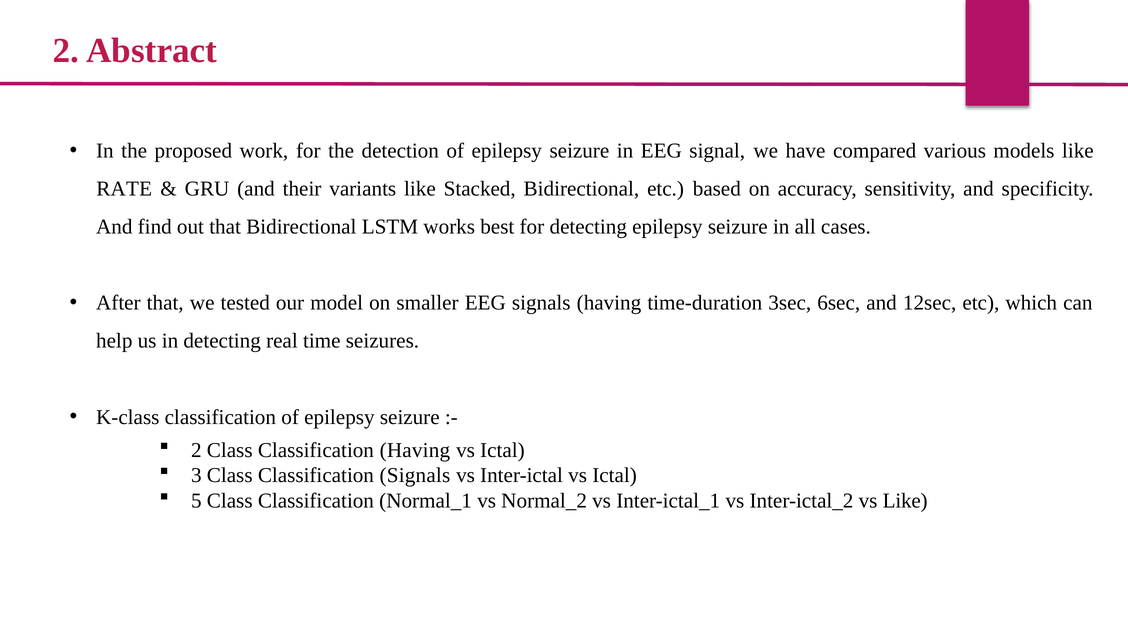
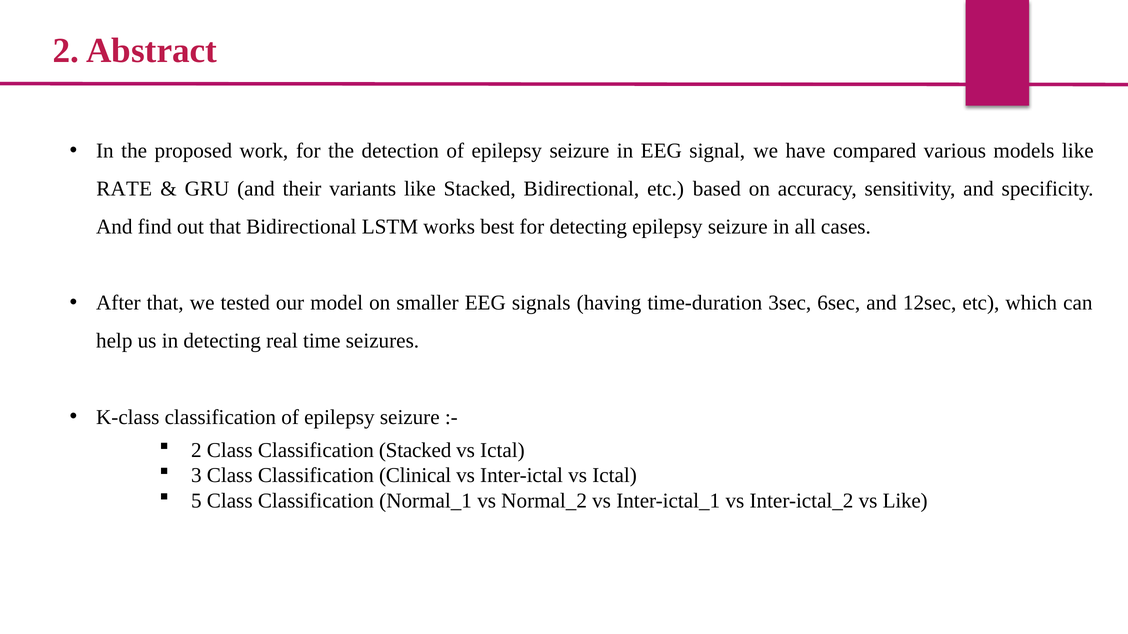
Classification Having: Having -> Stacked
Classification Signals: Signals -> Clinical
